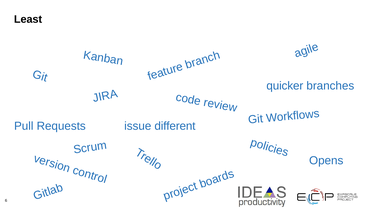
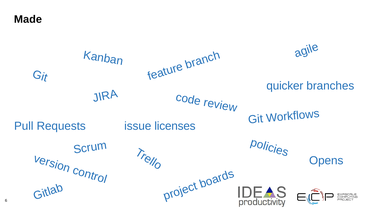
Least: Least -> Made
different: different -> licenses
